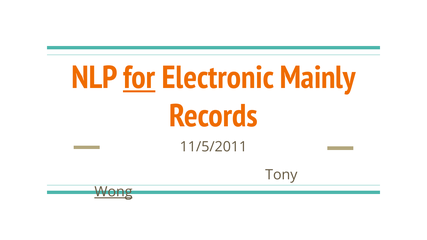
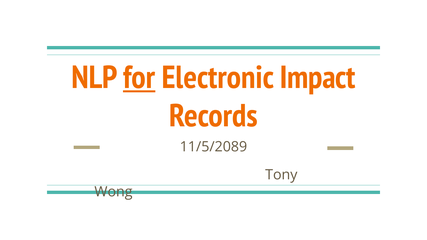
Mainly: Mainly -> Impact
11/5/2011: 11/5/2011 -> 11/5/2089
Wong underline: present -> none
